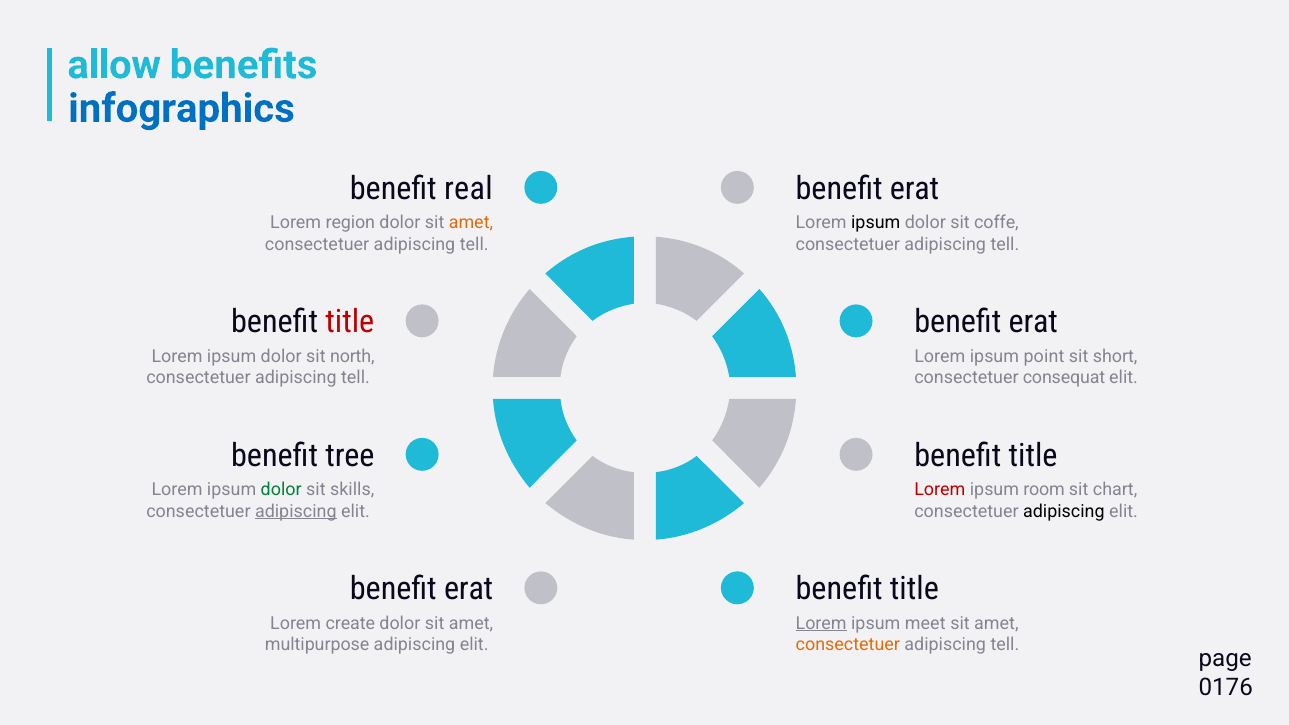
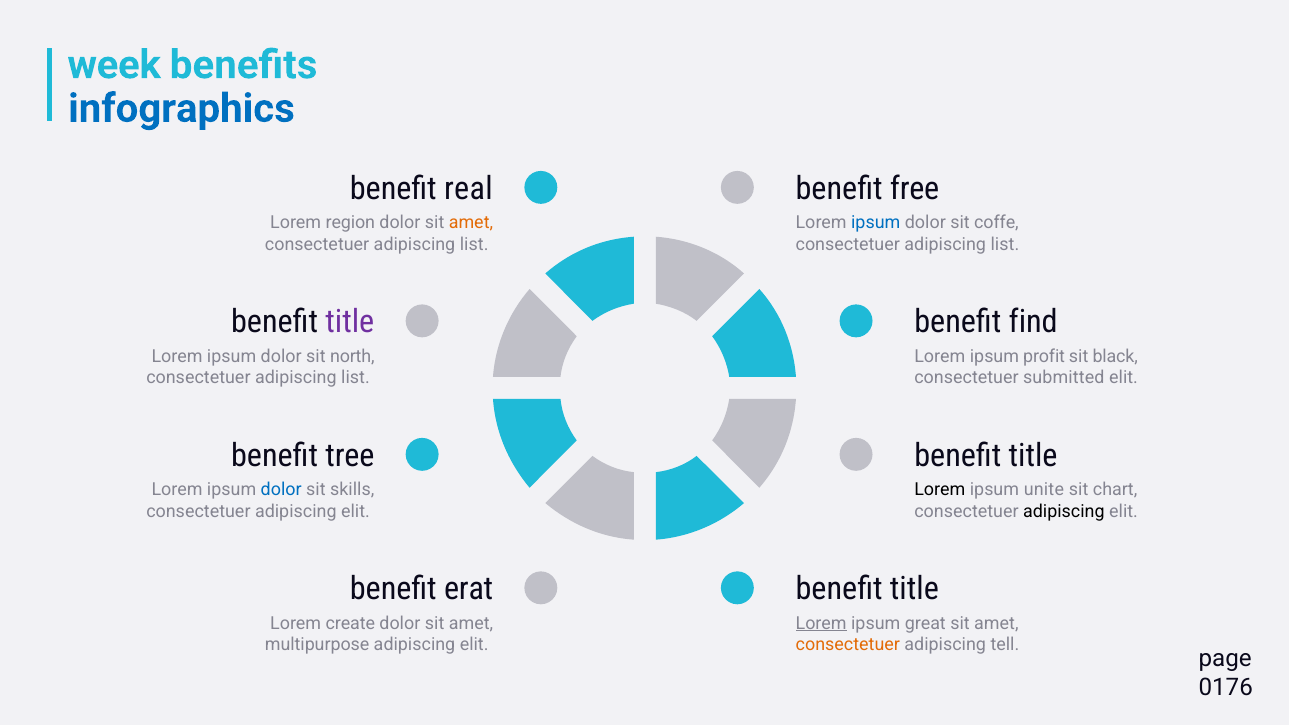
allow: allow -> week
erat at (915, 189): erat -> free
ipsum at (876, 223) colour: black -> blue
tell at (474, 244): tell -> list
tell at (1005, 244): tell -> list
title at (350, 322) colour: red -> purple
erat at (1033, 322): erat -> find
point: point -> profit
short: short -> black
tell at (355, 378): tell -> list
consequat: consequat -> submitted
dolor at (281, 490) colour: green -> blue
Lorem at (940, 490) colour: red -> black
room: room -> unite
adipiscing at (296, 511) underline: present -> none
meet: meet -> great
